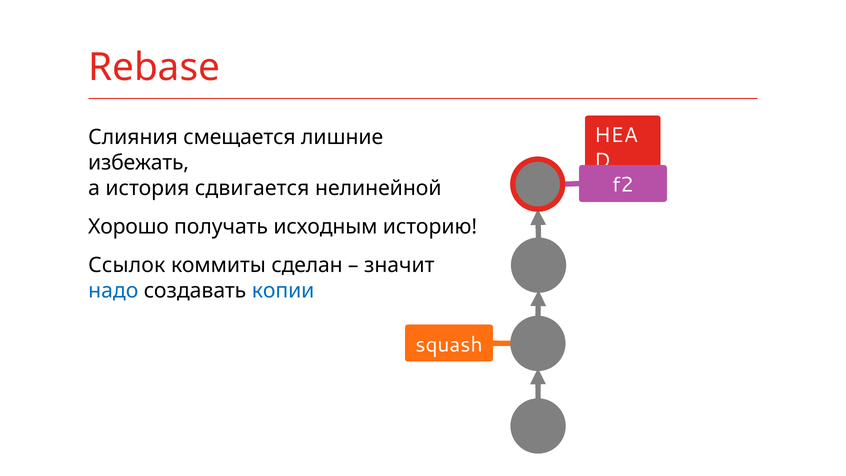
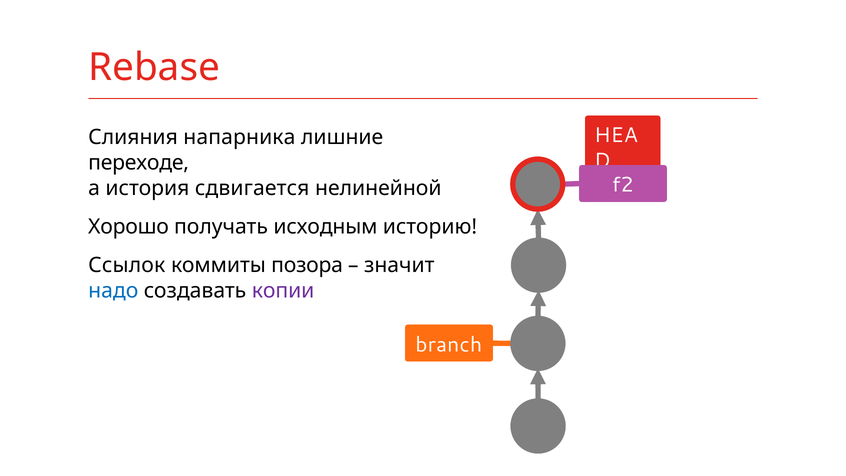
смещается: смещается -> напарника
избежать: избежать -> переходе
сделан: сделан -> позора
копии colour: blue -> purple
squash: squash -> branch
